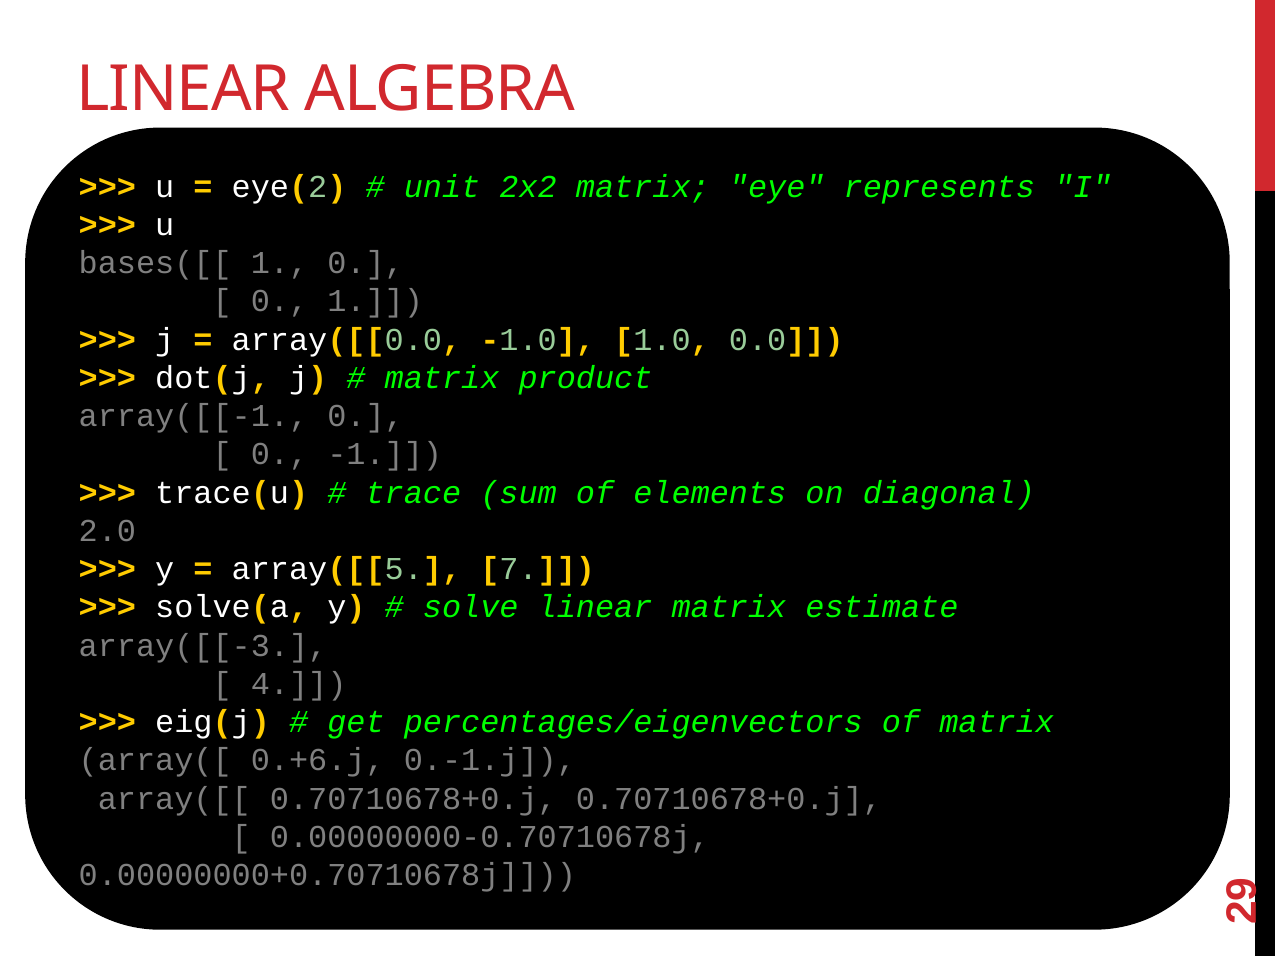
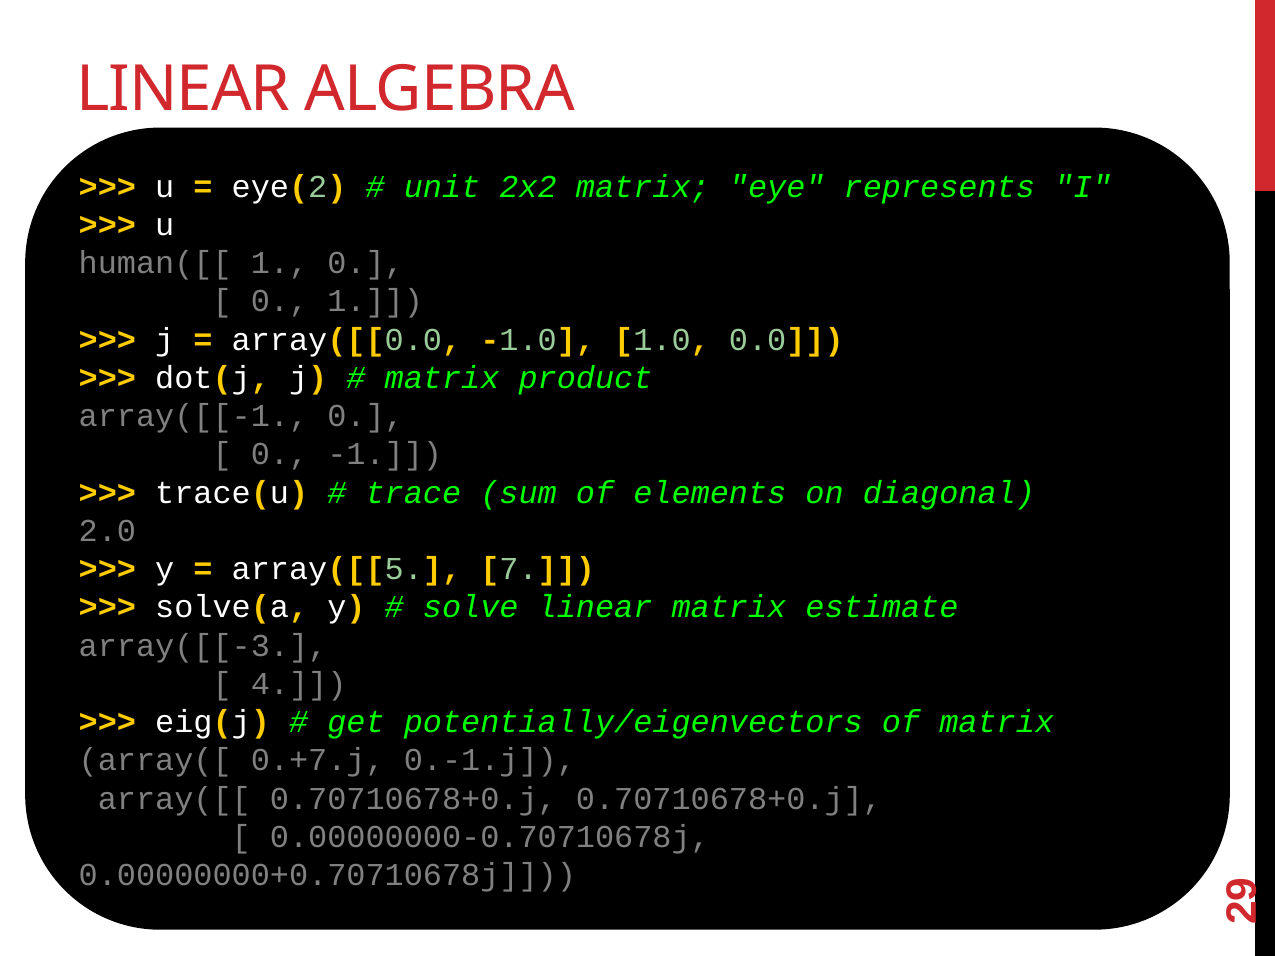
bases([[: bases([[ -> human([[
percentages/eigenvectors: percentages/eigenvectors -> potentially/eigenvectors
0.+6.j: 0.+6.j -> 0.+7.j
